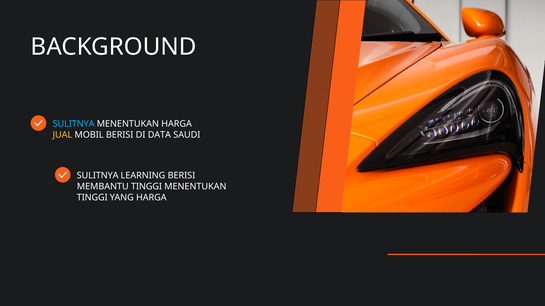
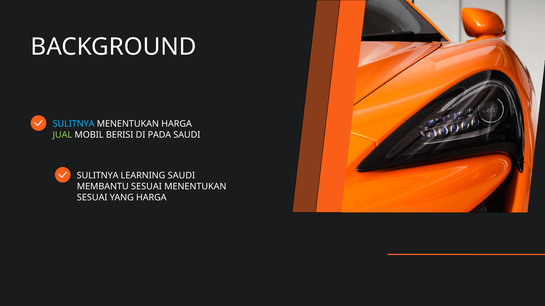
JUAL colour: yellow -> light green
DATA: DATA -> PADA
LEARNING BERISI: BERISI -> SAUDI
MEMBANTU TINGGI: TINGGI -> SESUAI
TINGGI at (92, 198): TINGGI -> SESUAI
